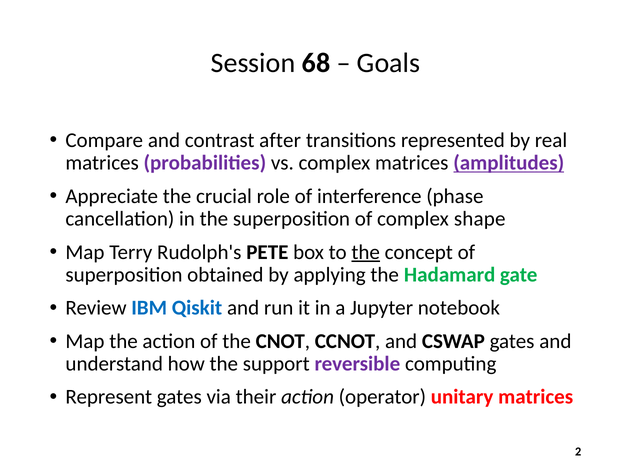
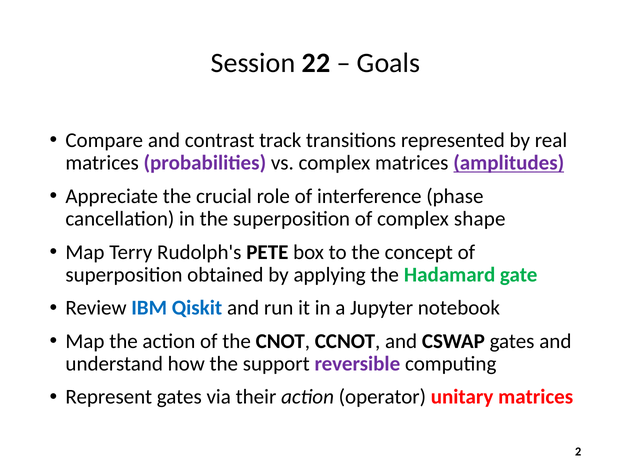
68: 68 -> 22
after: after -> track
the at (366, 252) underline: present -> none
